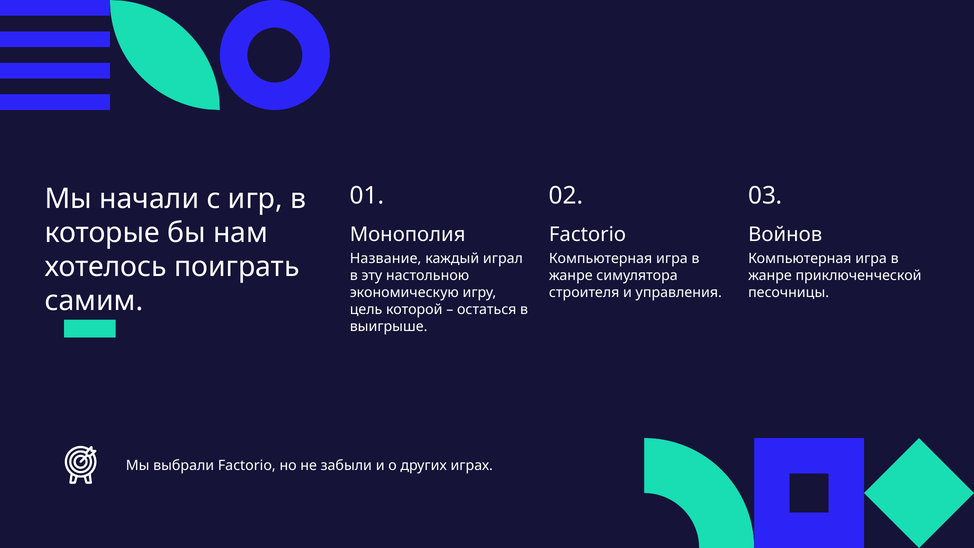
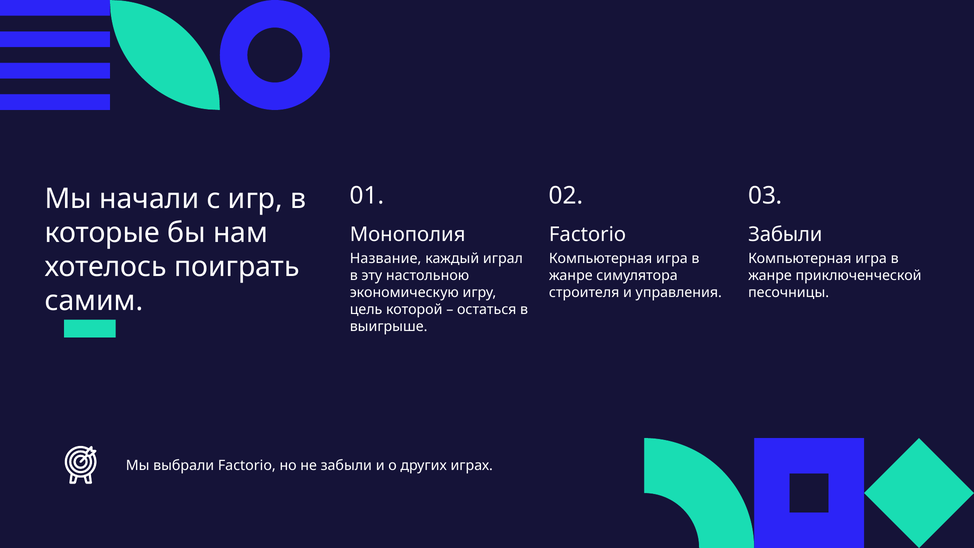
Войнов at (785, 235): Войнов -> Забыли
